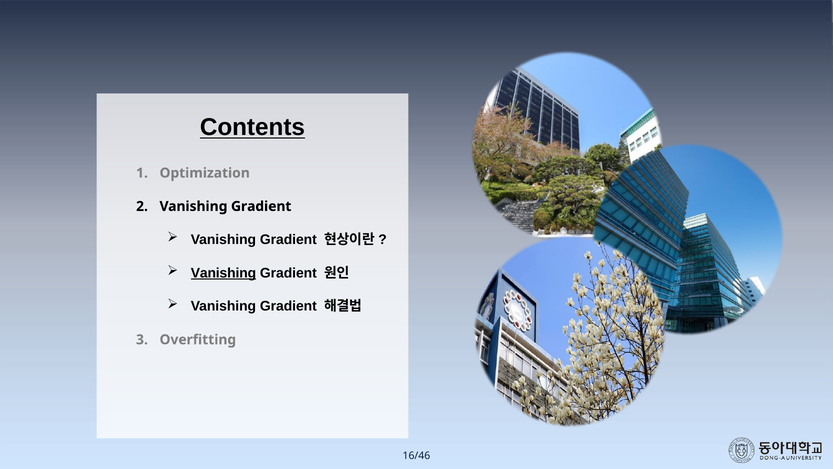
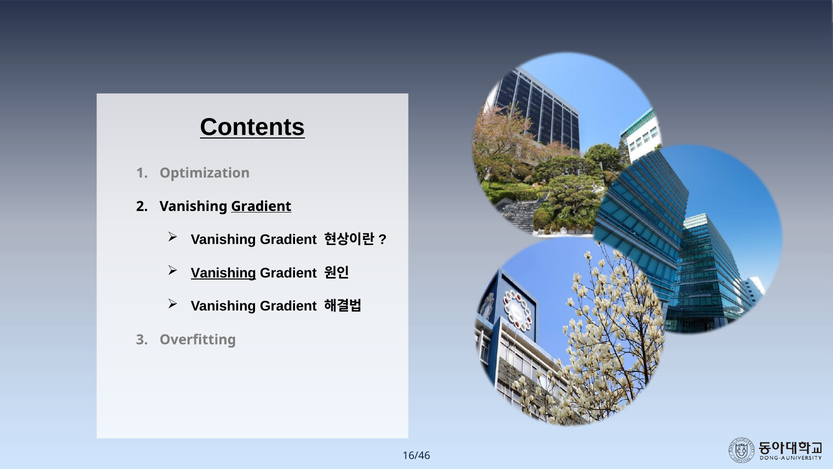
Gradient at (261, 206) underline: none -> present
